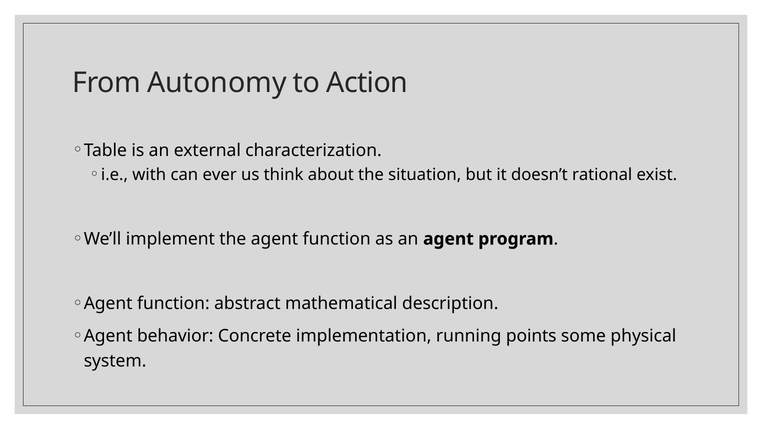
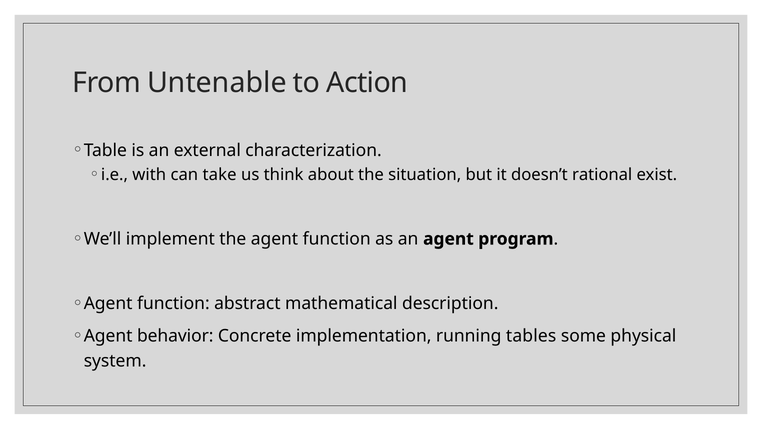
Autonomy: Autonomy -> Untenable
ever: ever -> take
points: points -> tables
